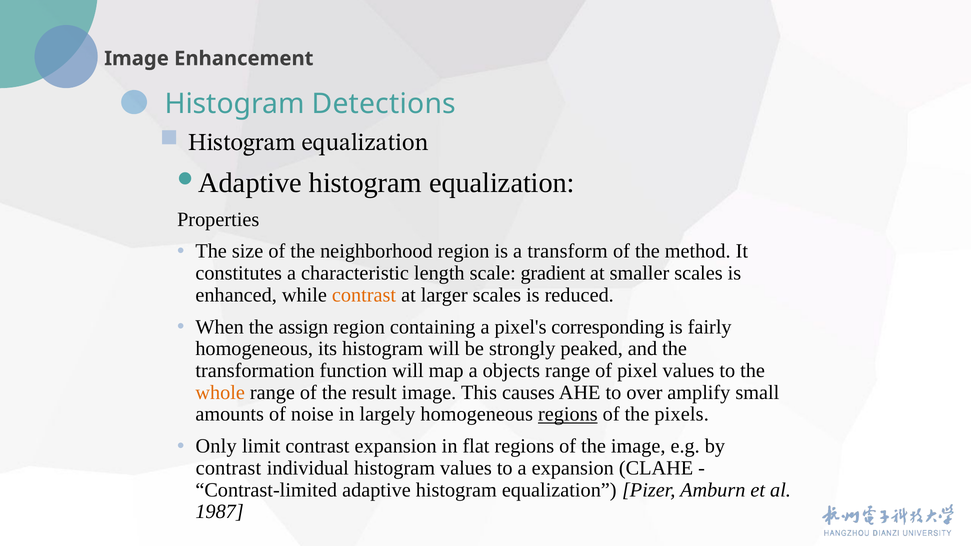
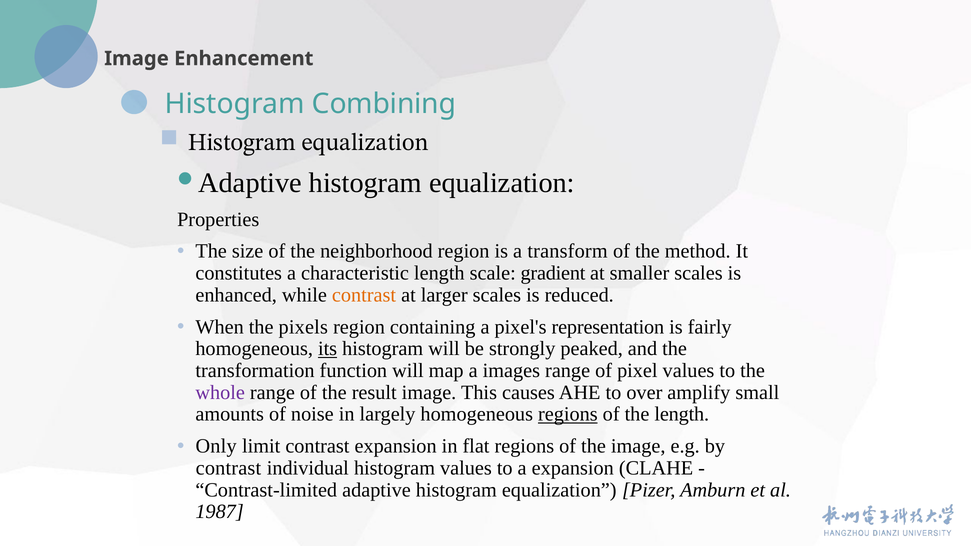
Detections: Detections -> Combining
assign: assign -> pixels
corresponding: corresponding -> representation
its underline: none -> present
objects: objects -> images
whole colour: orange -> purple
the pixels: pixels -> length
